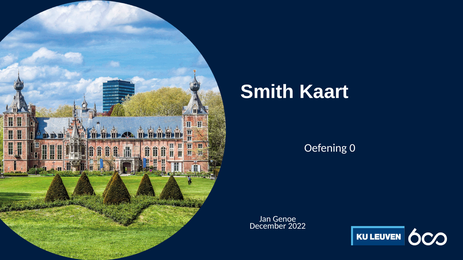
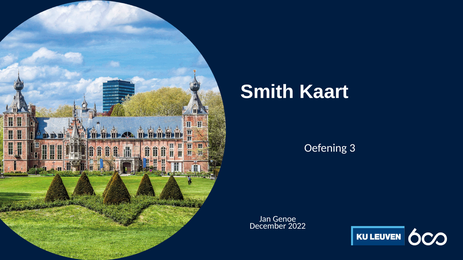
0: 0 -> 3
